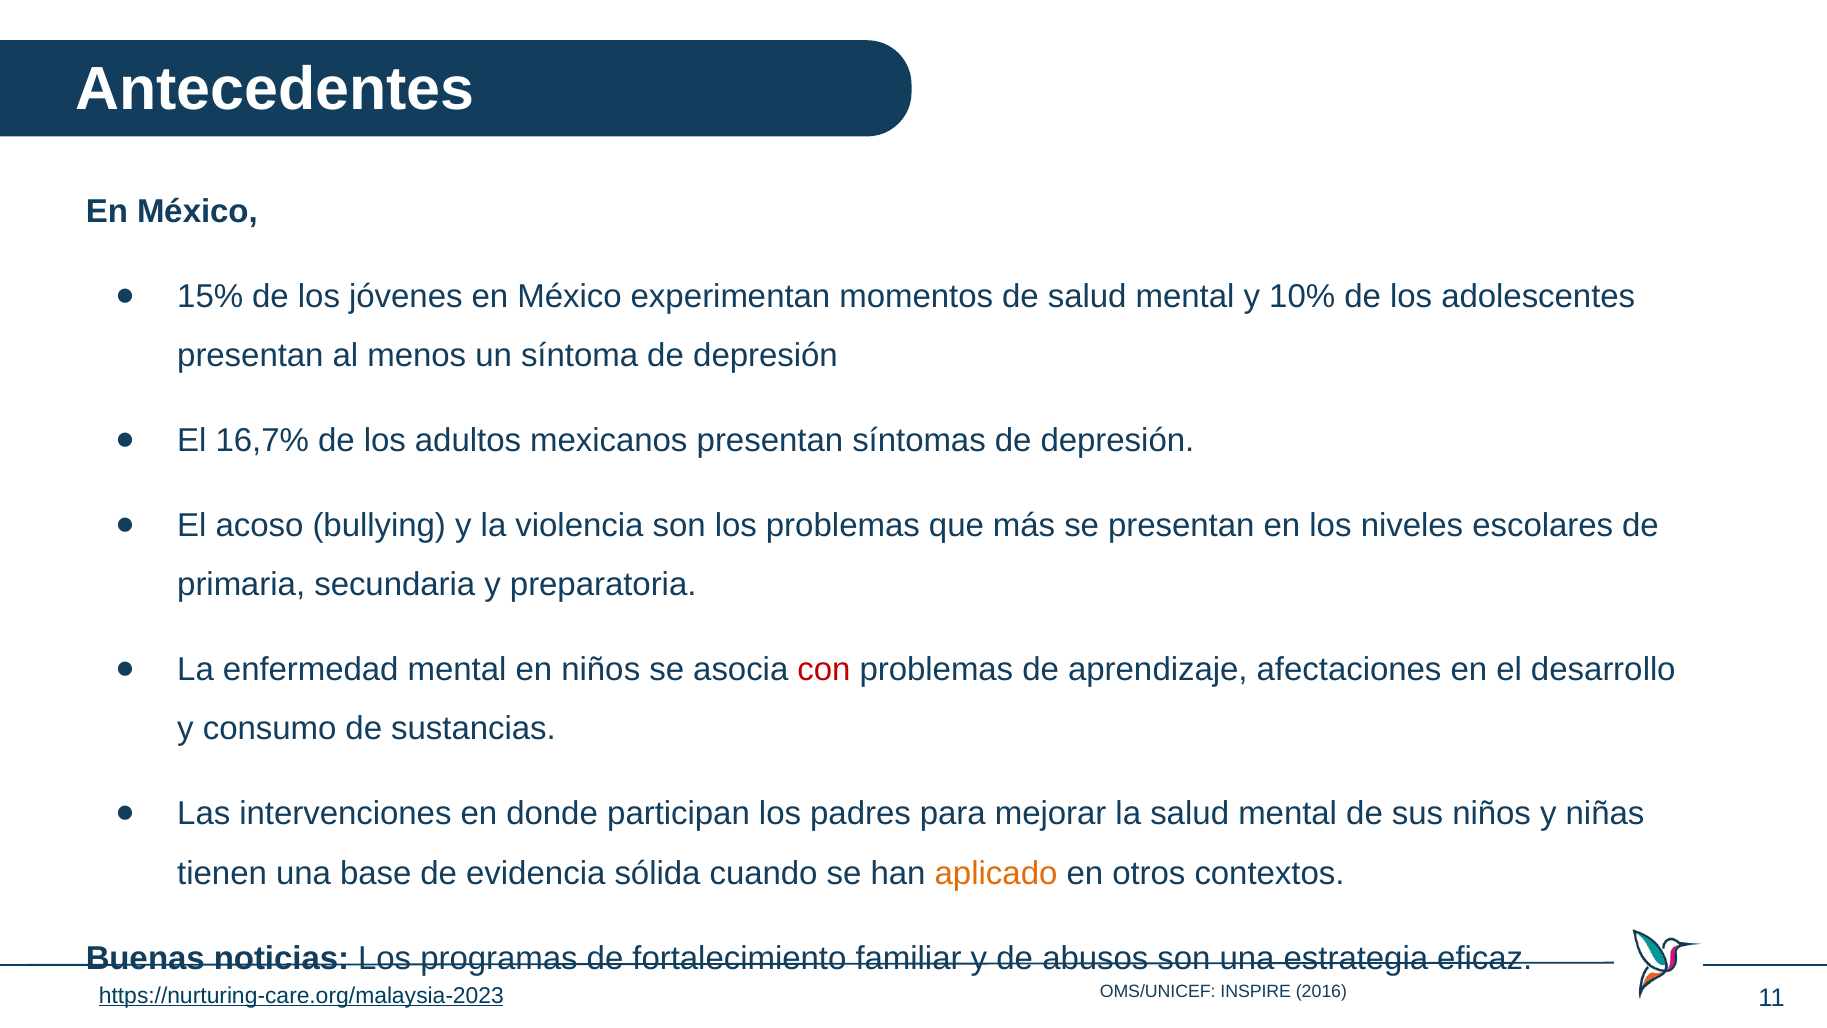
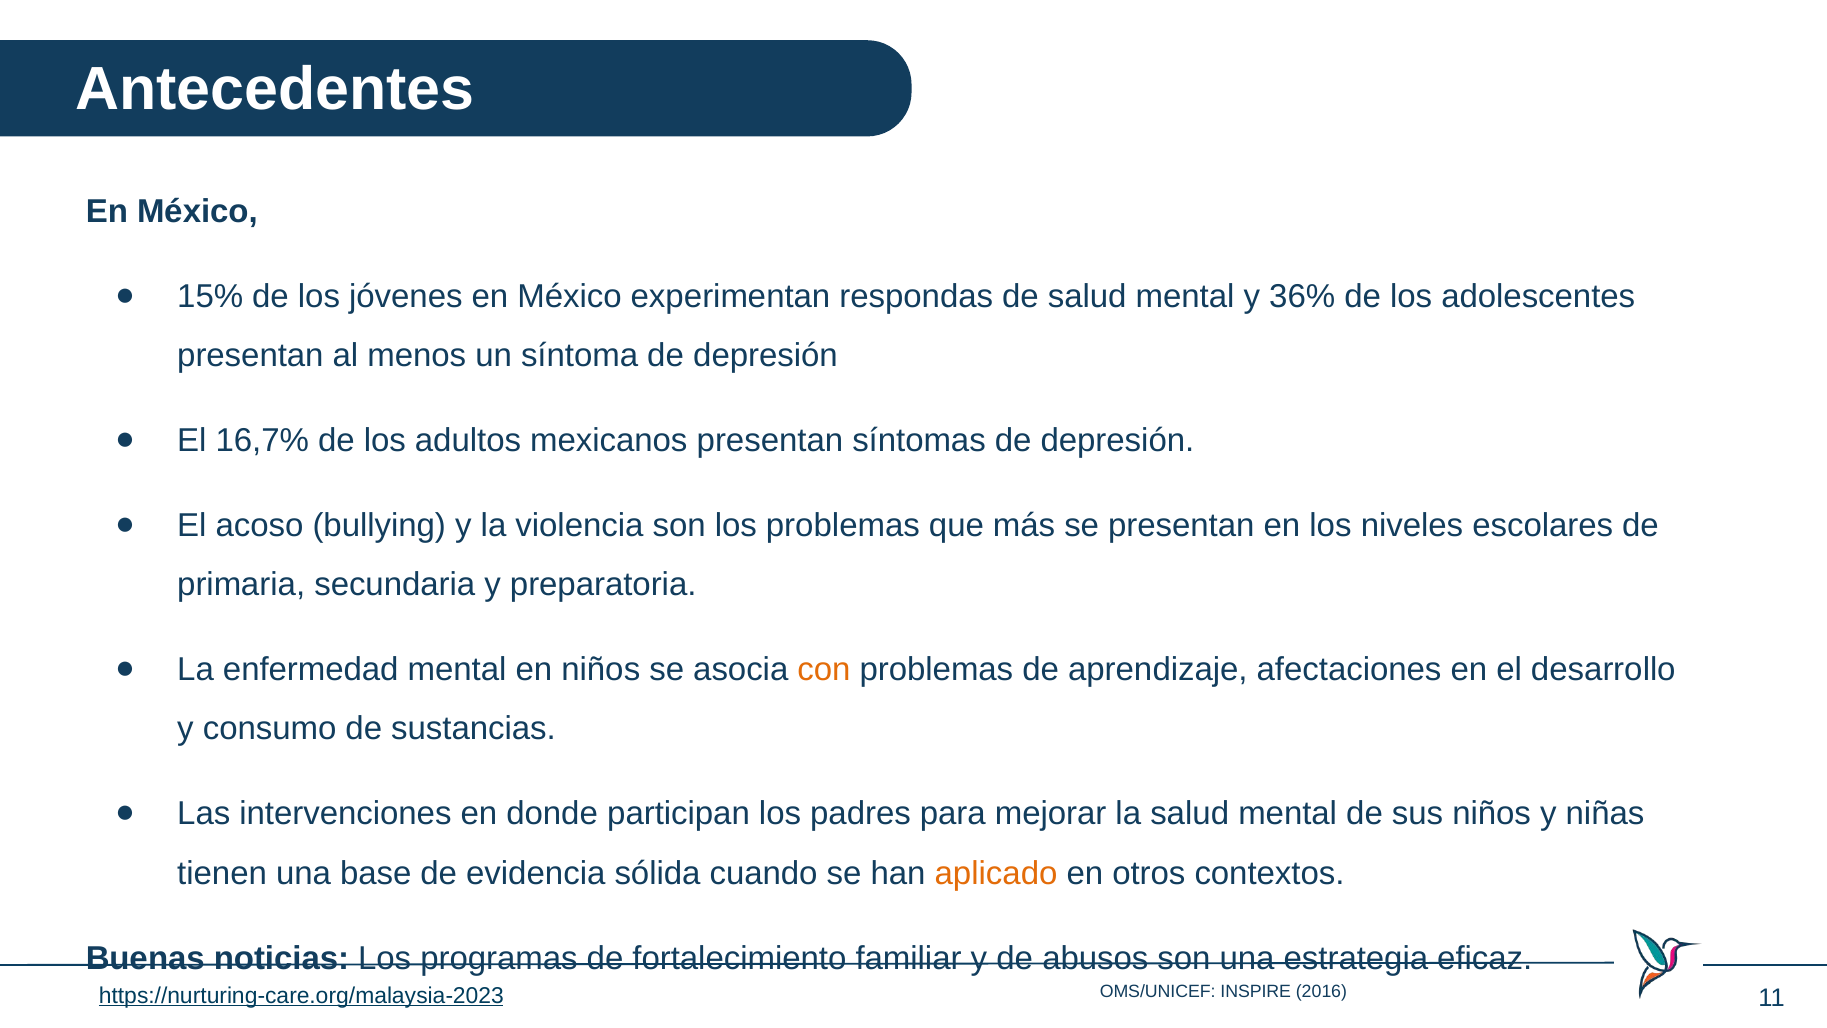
momentos: momentos -> respondas
10%: 10% -> 36%
con colour: red -> orange
